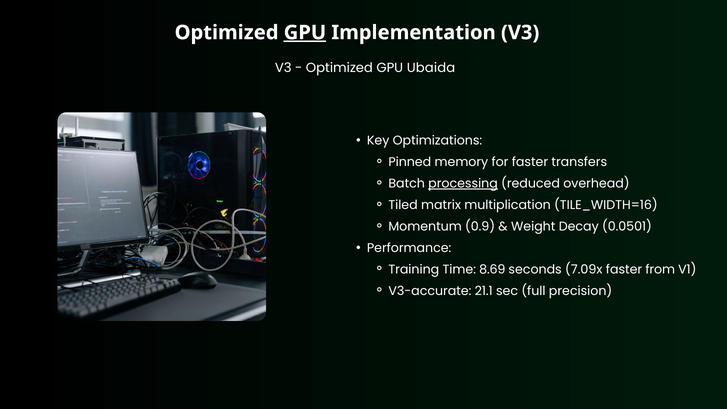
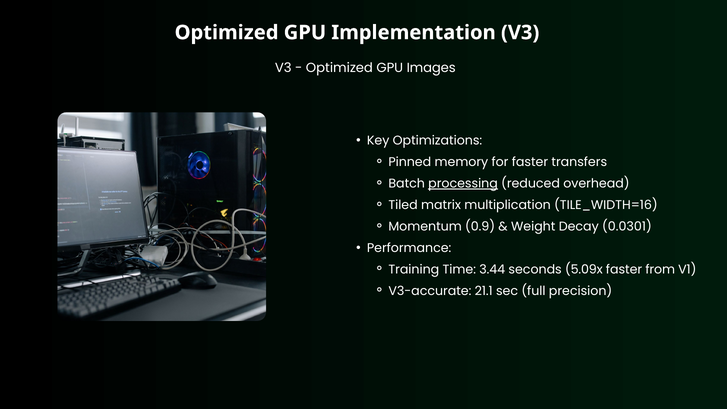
GPU at (305, 33) underline: present -> none
Ubaida: Ubaida -> Images
0.0501: 0.0501 -> 0.0301
8.69: 8.69 -> 3.44
7.09x: 7.09x -> 5.09x
